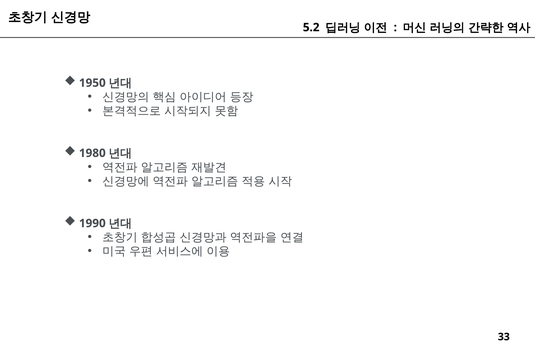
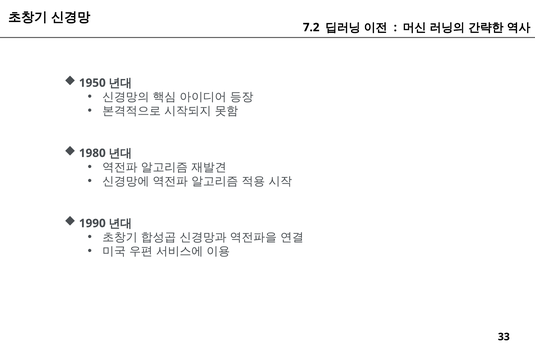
5.2: 5.2 -> 7.2
